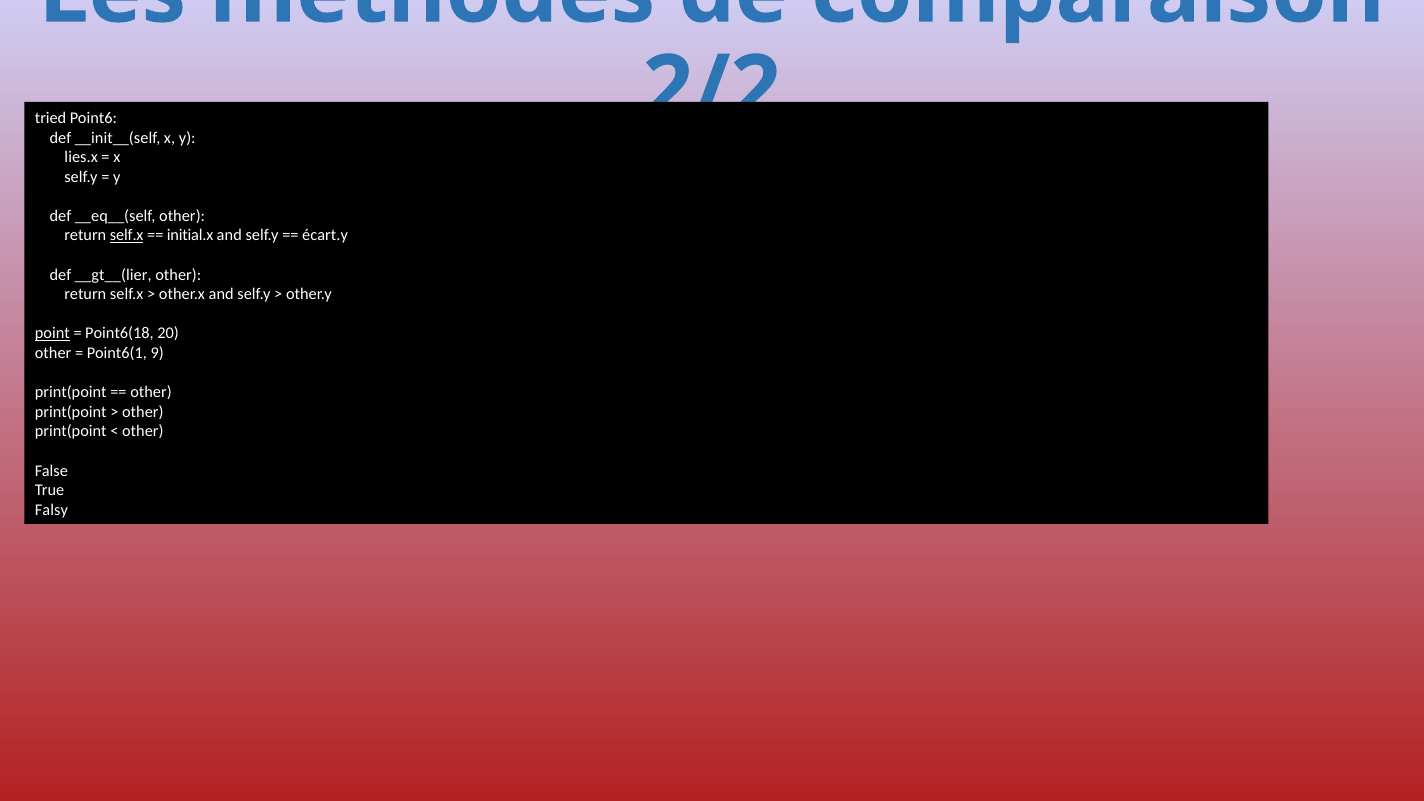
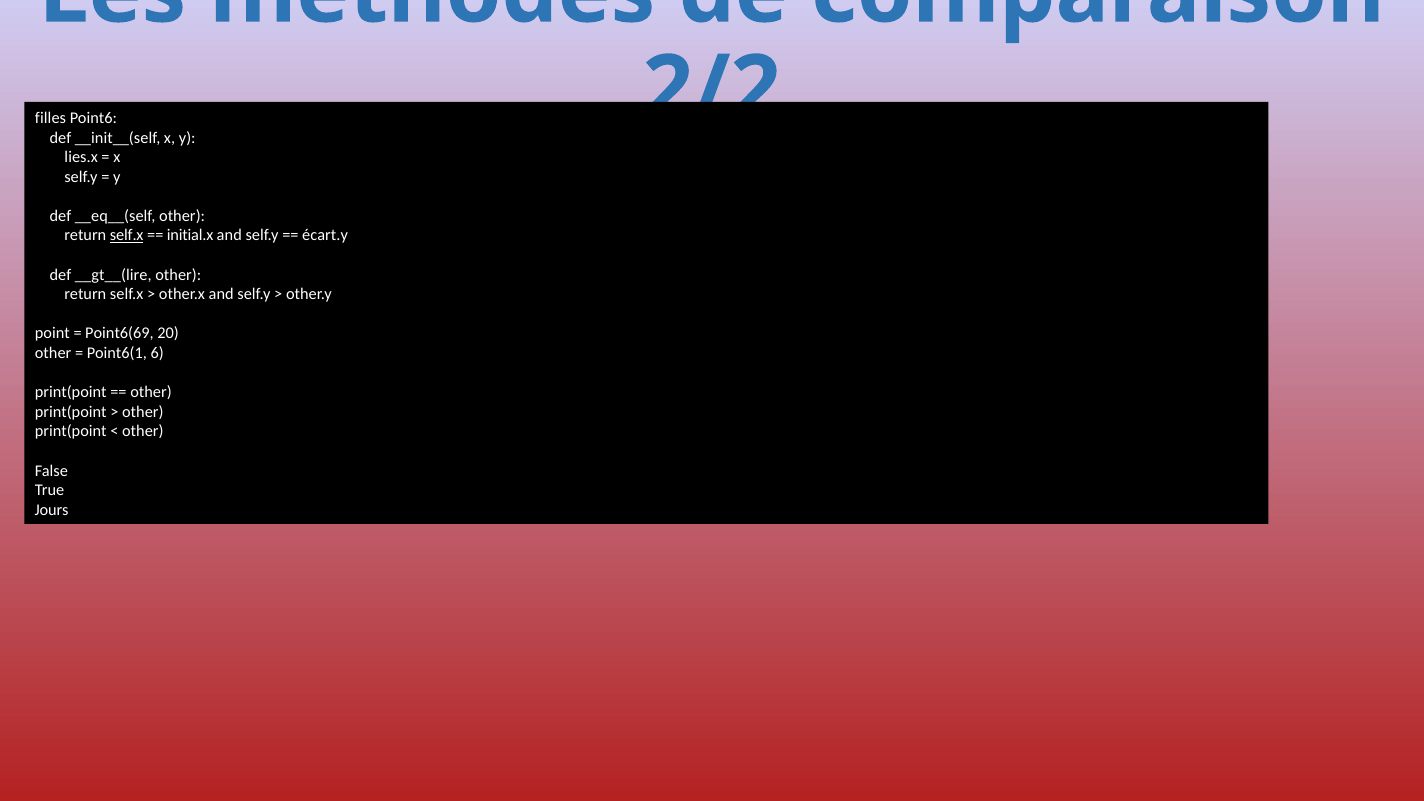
tried: tried -> filles
__gt__(lier: __gt__(lier -> __gt__(lire
point underline: present -> none
Point6(18: Point6(18 -> Point6(69
9: 9 -> 6
Falsy: Falsy -> Jours
